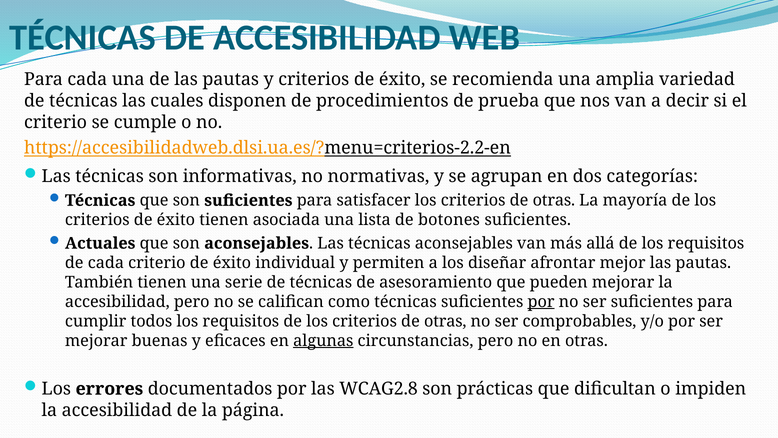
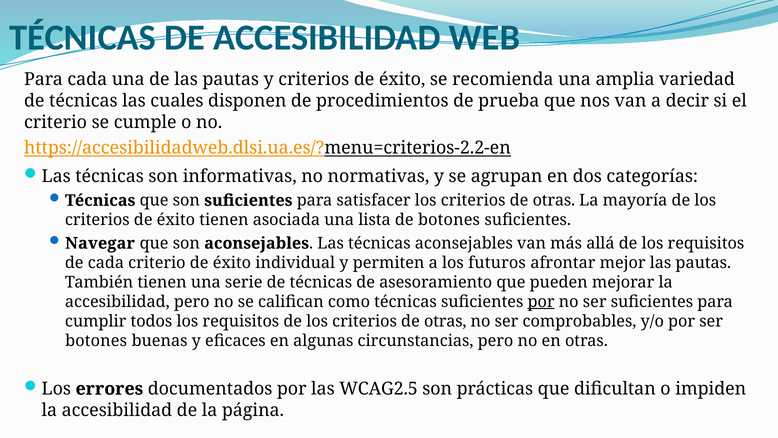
Actuales: Actuales -> Navegar
diseñar: diseñar -> futuros
mejorar at (96, 340): mejorar -> botones
algunas underline: present -> none
WCAG2.8: WCAG2.8 -> WCAG2.5
